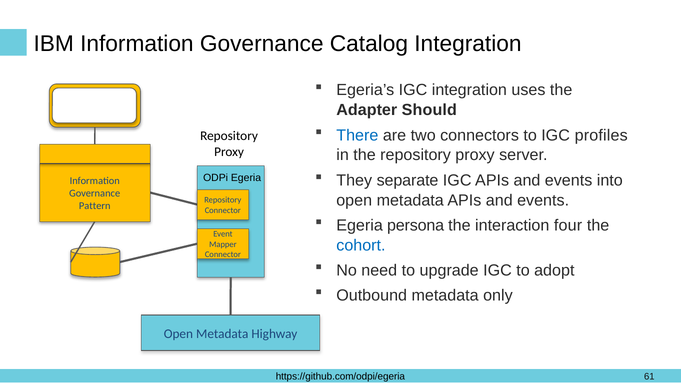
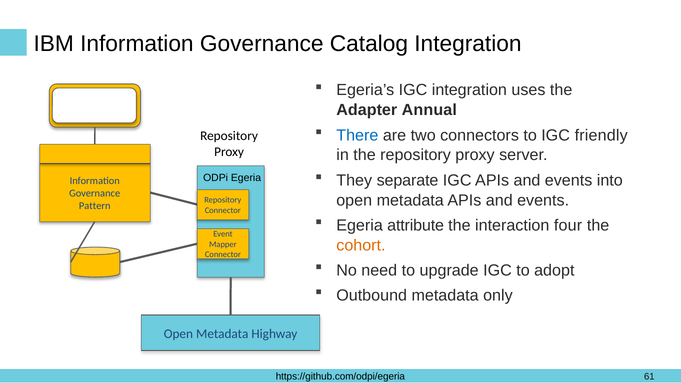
Should: Should -> Annual
profiles: profiles -> friendly
persona: persona -> attribute
cohort colour: blue -> orange
